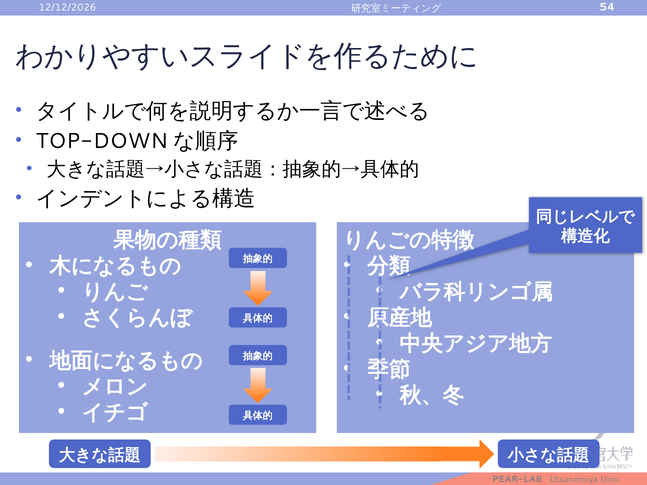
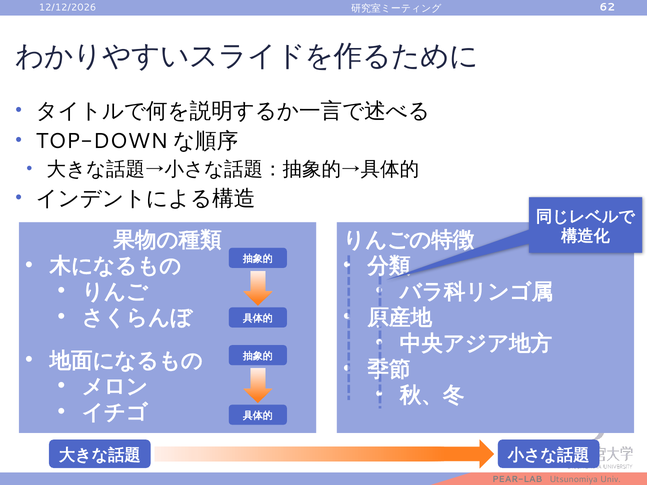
54: 54 -> 62
